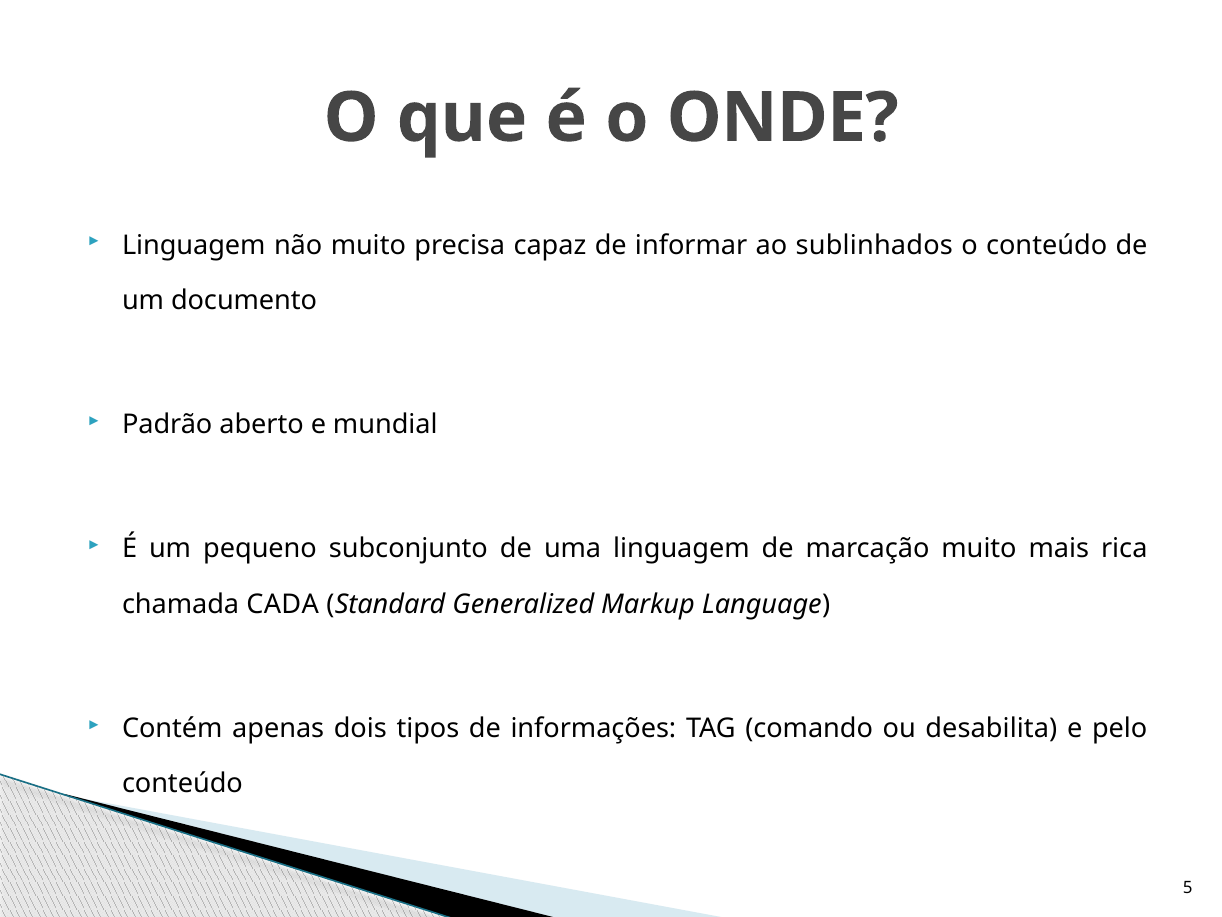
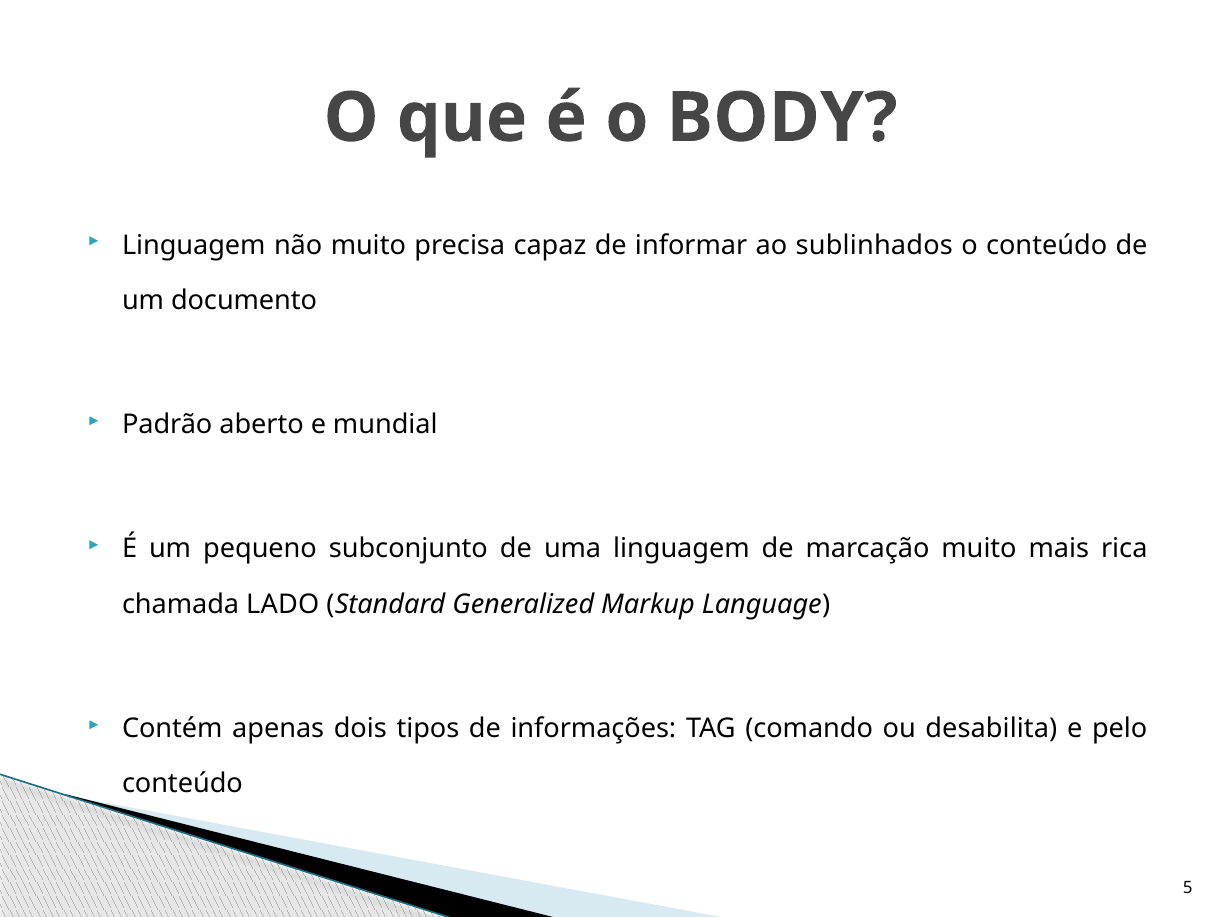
ONDE: ONDE -> BODY
CADA: CADA -> LADO
